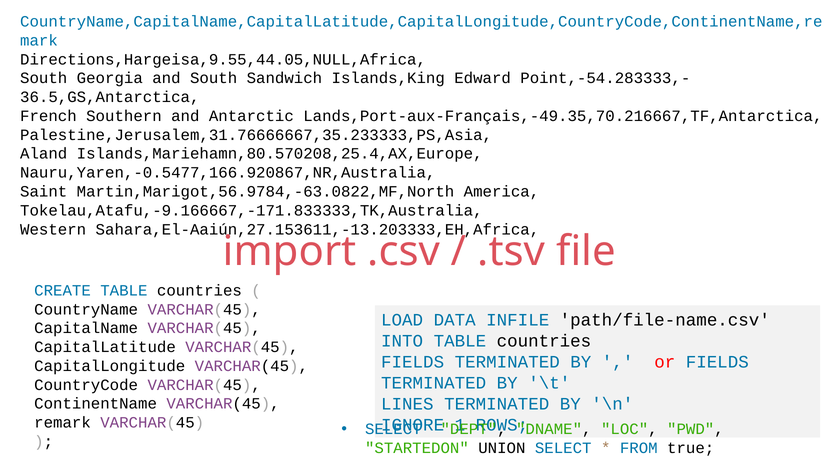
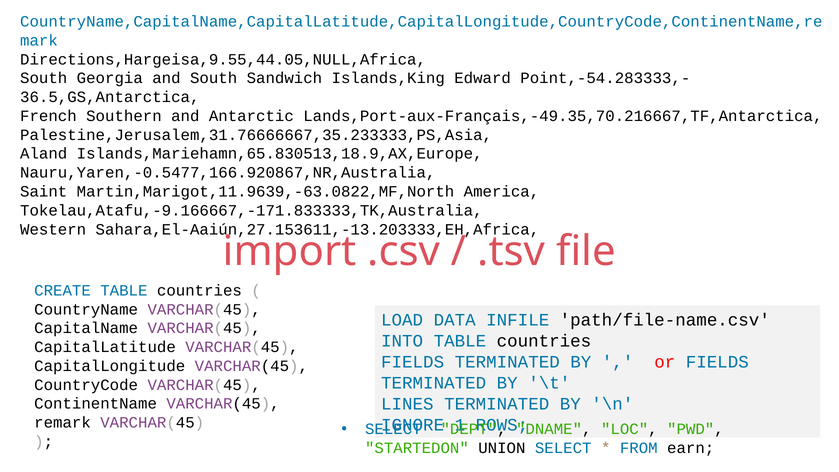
Islands,Mariehamn,80.570208,25.4,AX,Europe: Islands,Mariehamn,80.570208,25.4,AX,Europe -> Islands,Mariehamn,65.830513,18.9,AX,Europe
Martin,Marigot,56.9784,-63.0822,MF,North: Martin,Marigot,56.9784,-63.0822,MF,North -> Martin,Marigot,11.9639,-63.0822,MF,North
true: true -> earn
